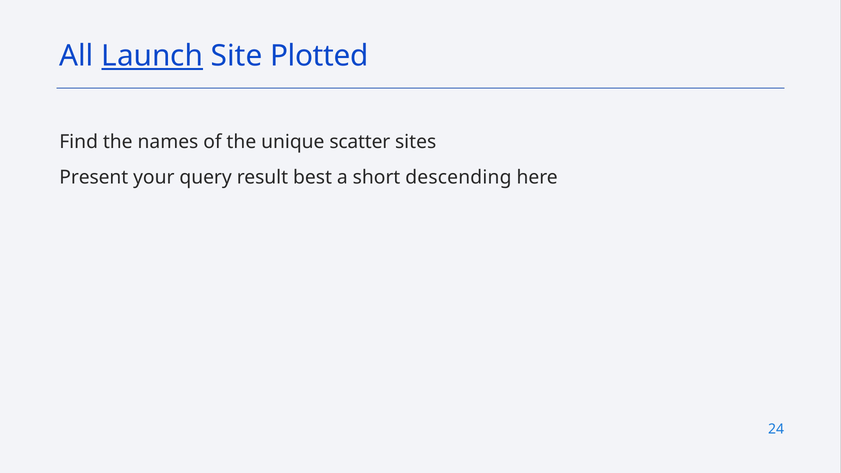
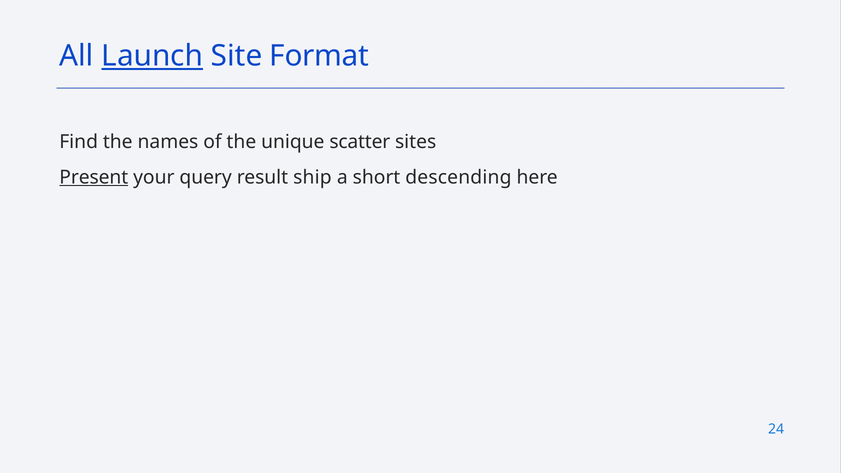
Plotted: Plotted -> Format
Present underline: none -> present
best: best -> ship
